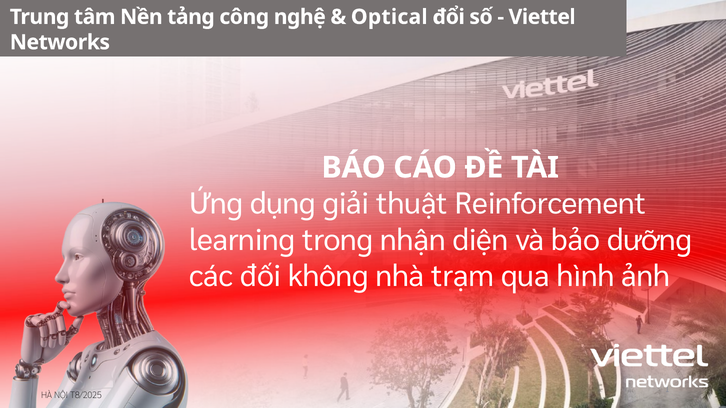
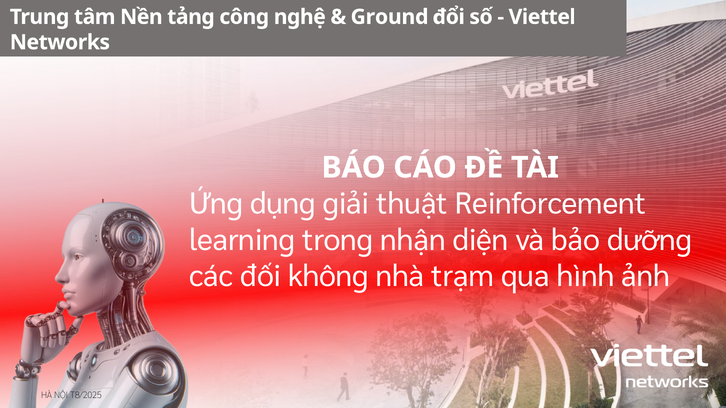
Optical: Optical -> Ground
